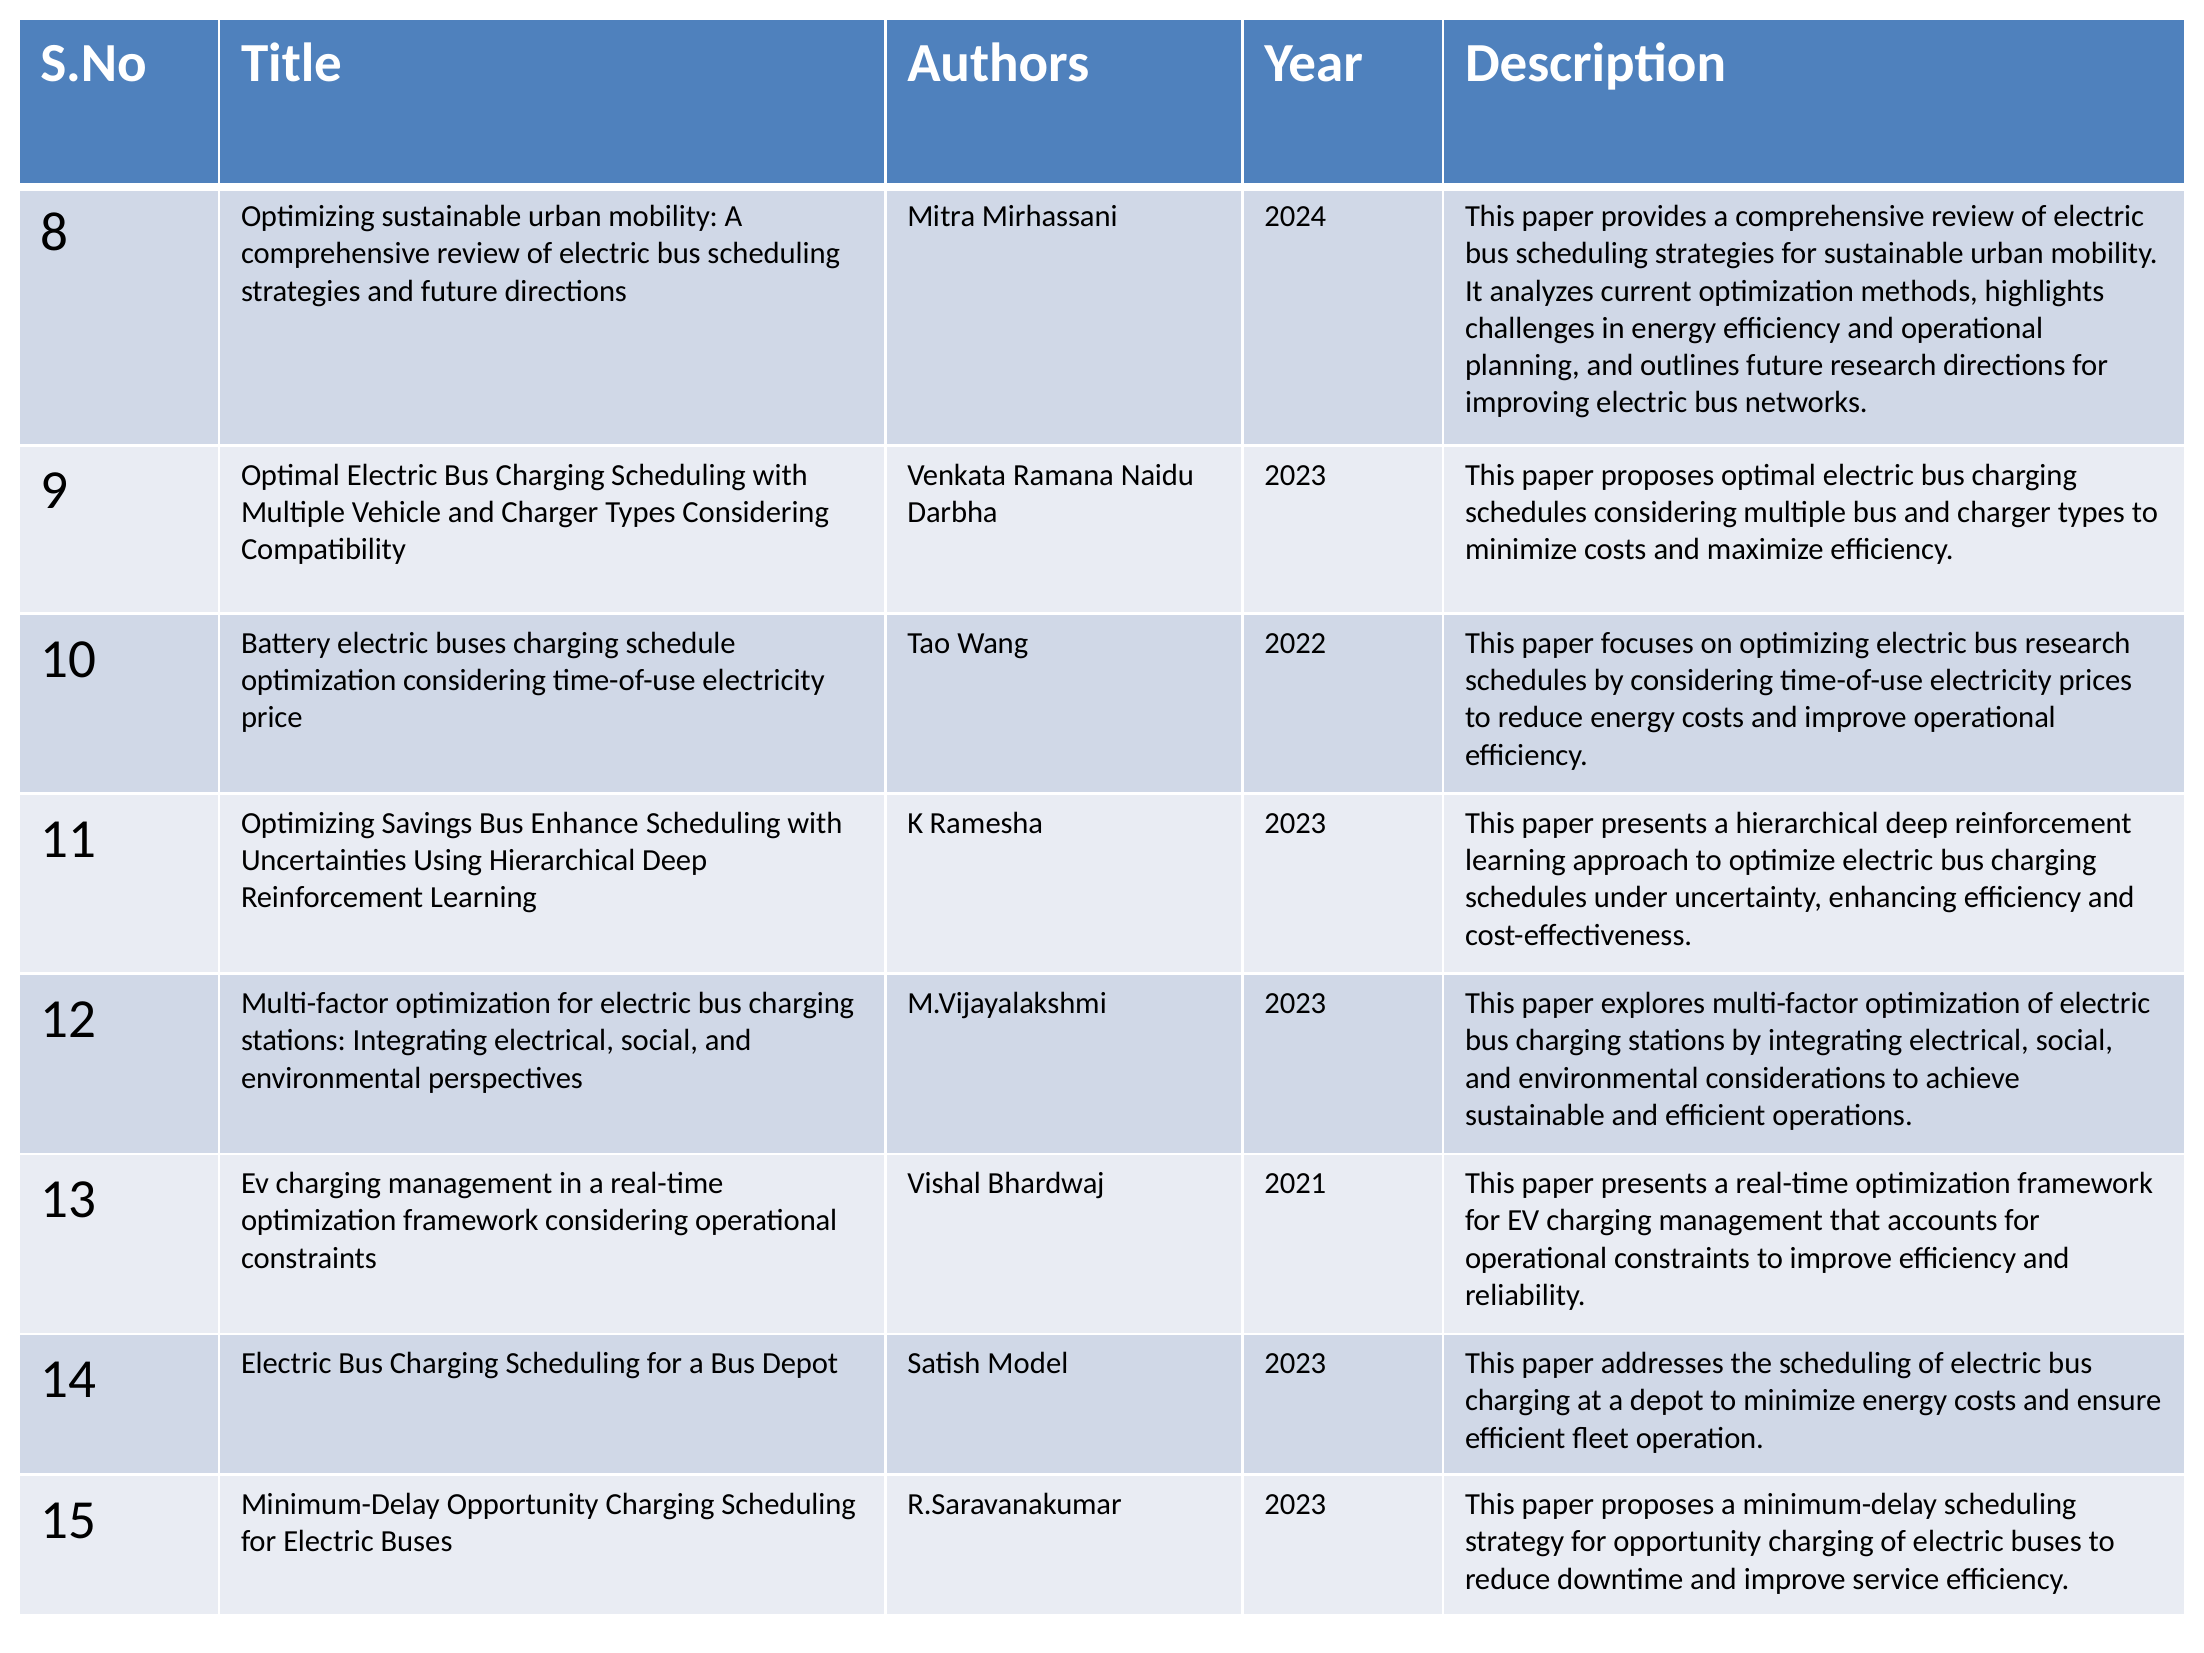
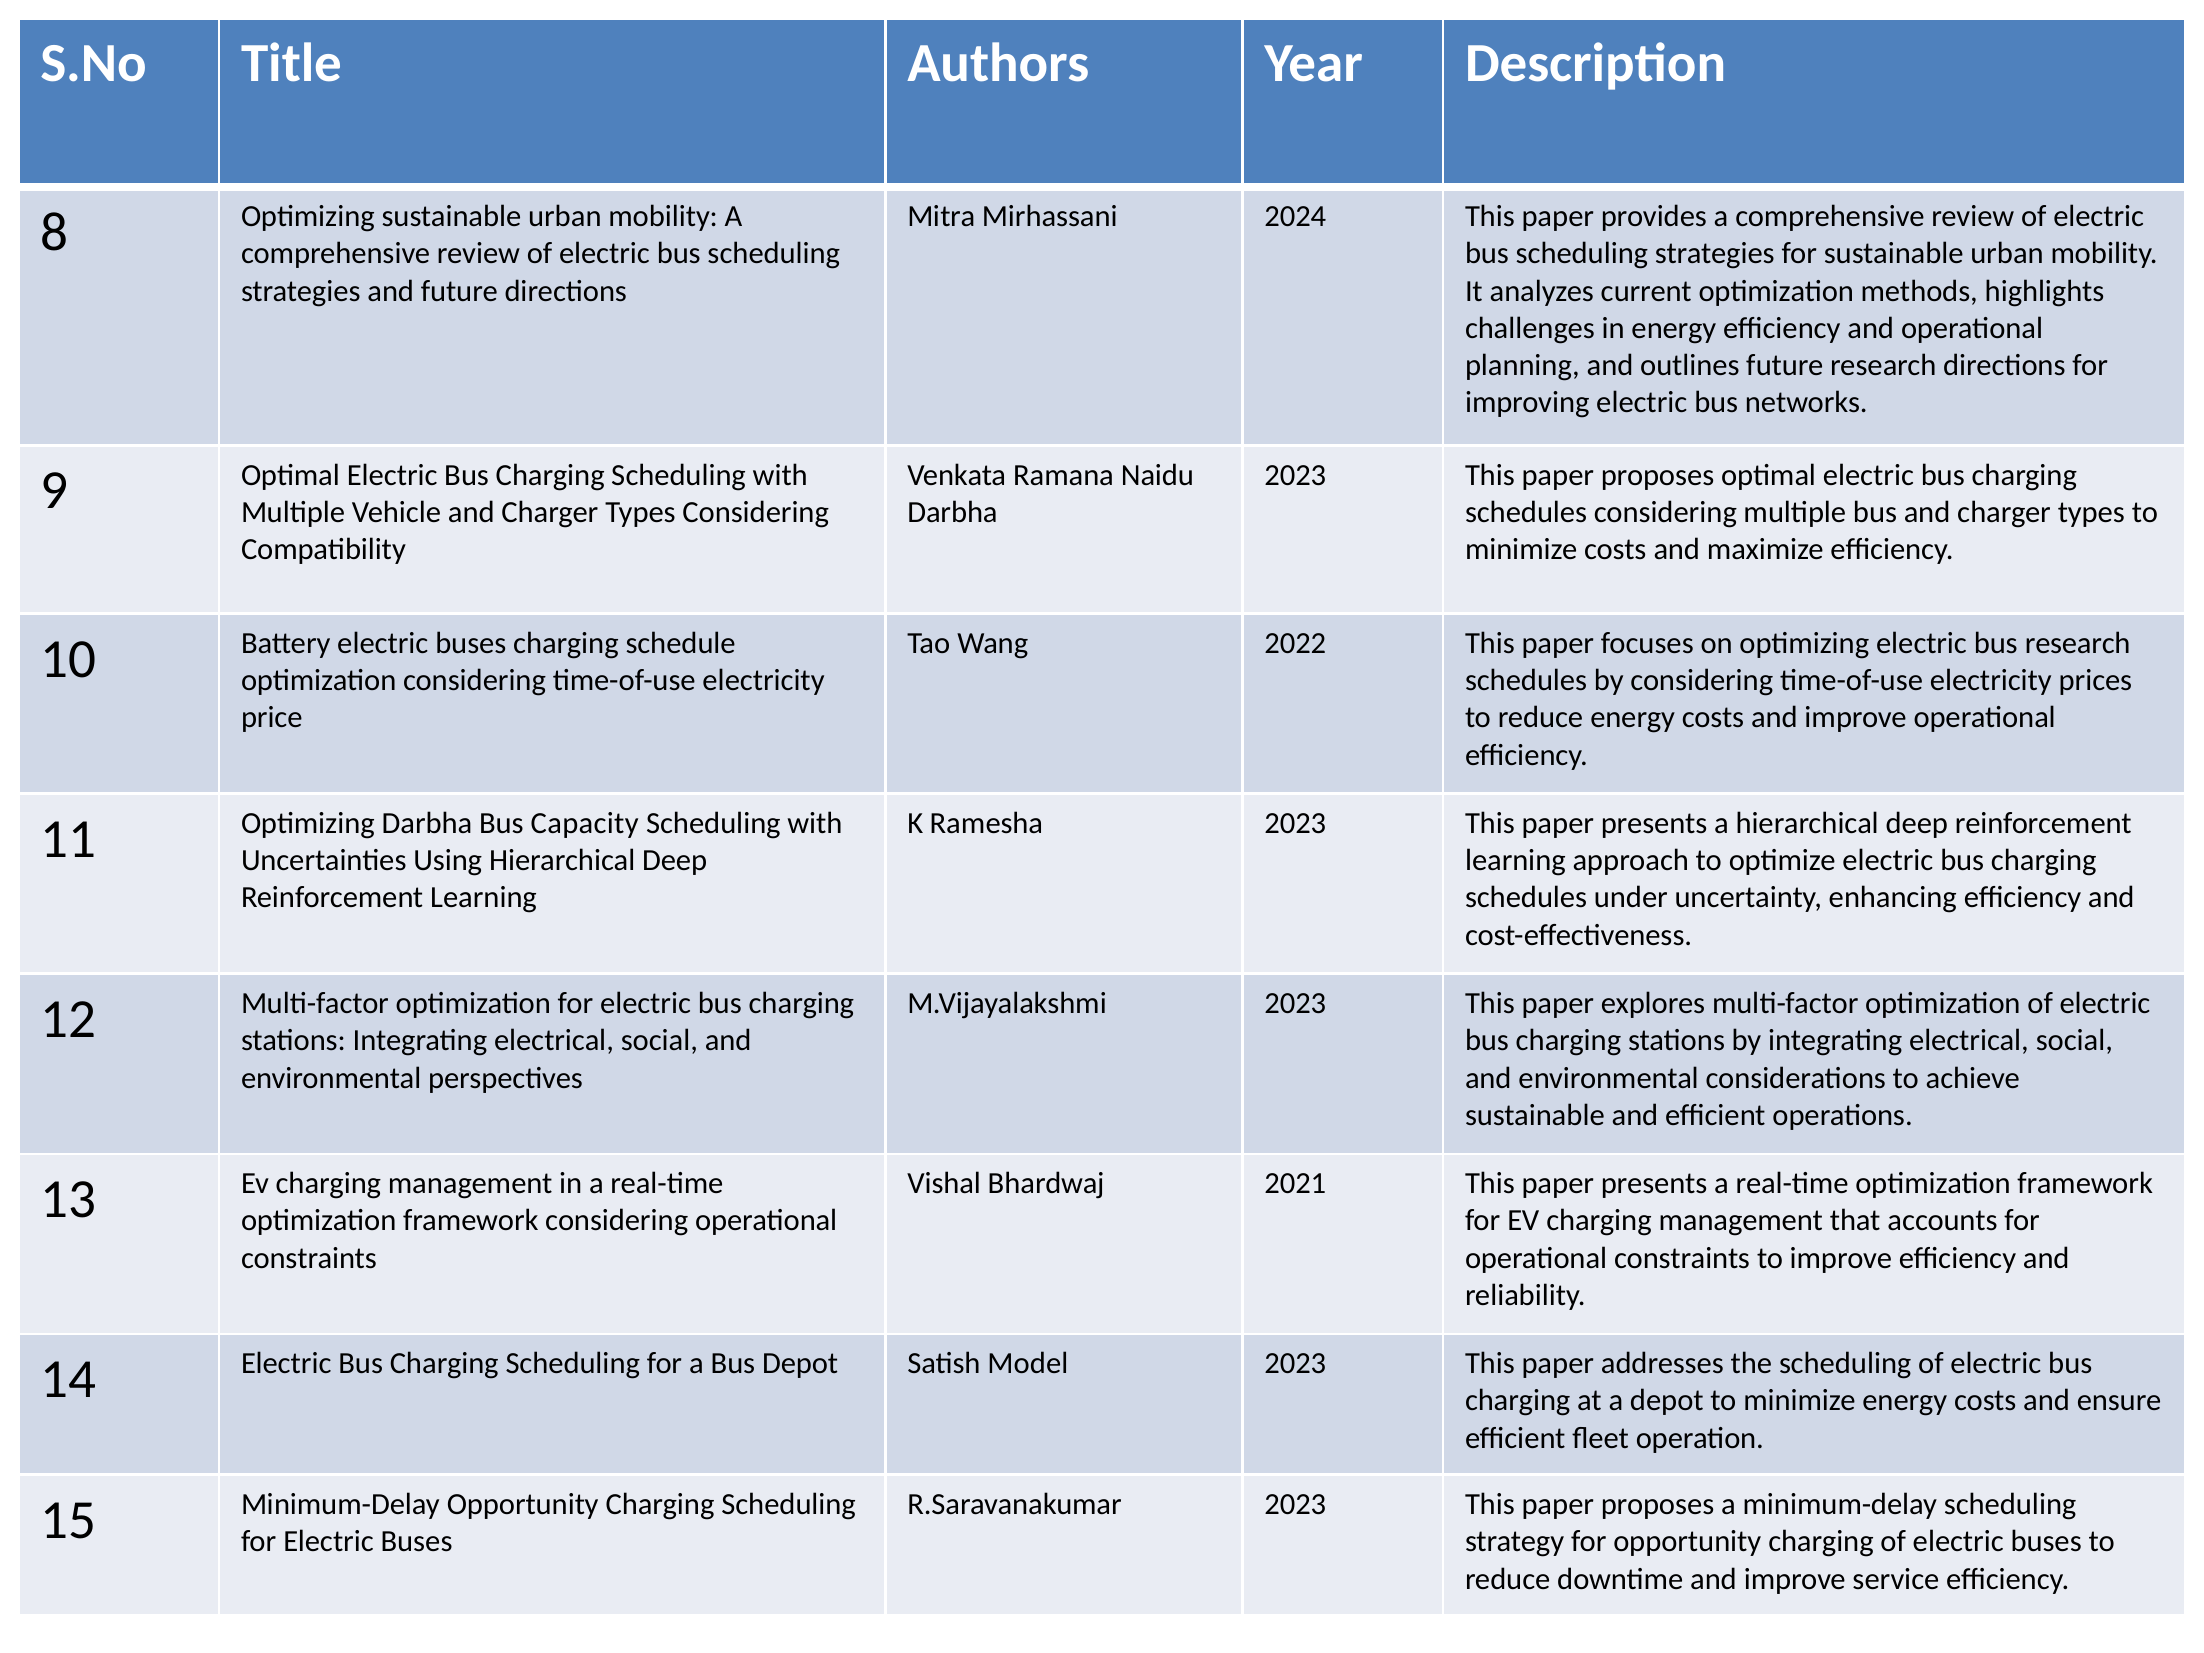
Optimizing Savings: Savings -> Darbha
Enhance: Enhance -> Capacity
